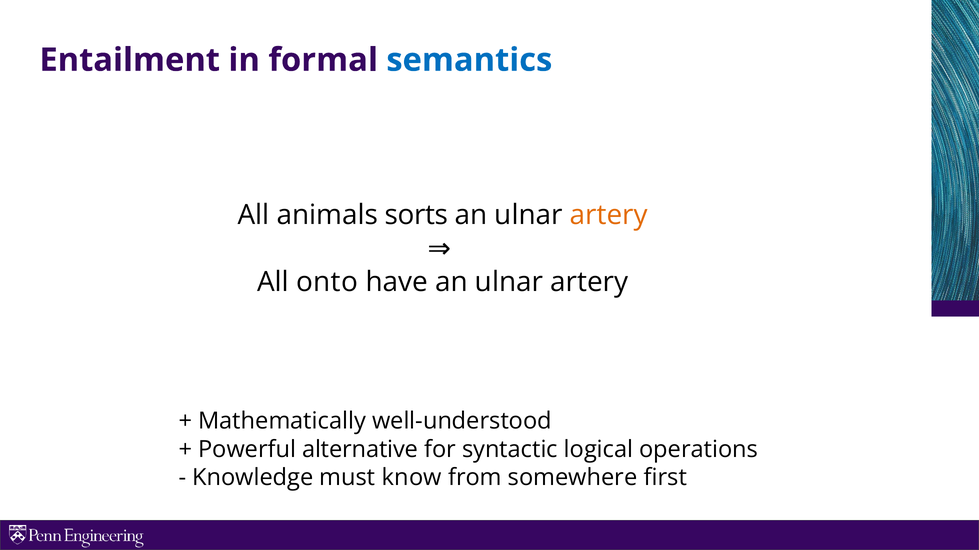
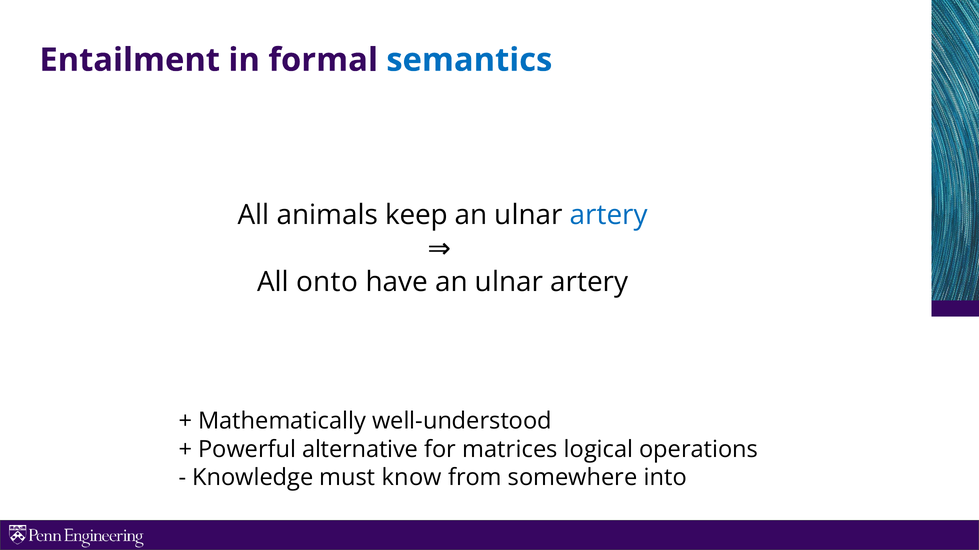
sorts: sorts -> keep
artery at (609, 215) colour: orange -> blue
syntactic: syntactic -> matrices
first: first -> into
